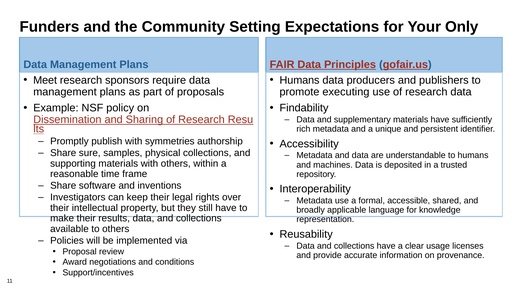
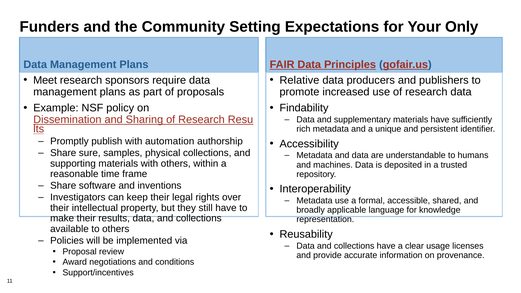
Humans at (300, 80): Humans -> Relative
executing: executing -> increased
symmetries: symmetries -> automation
